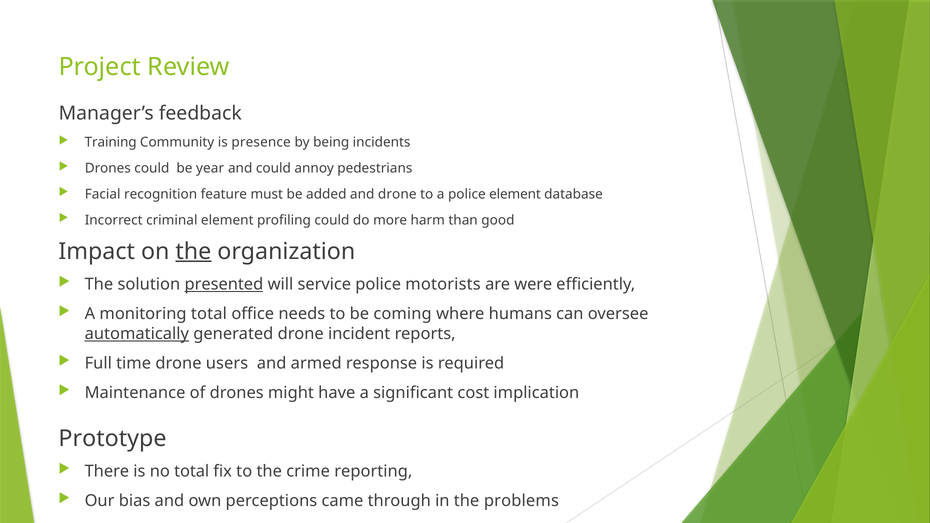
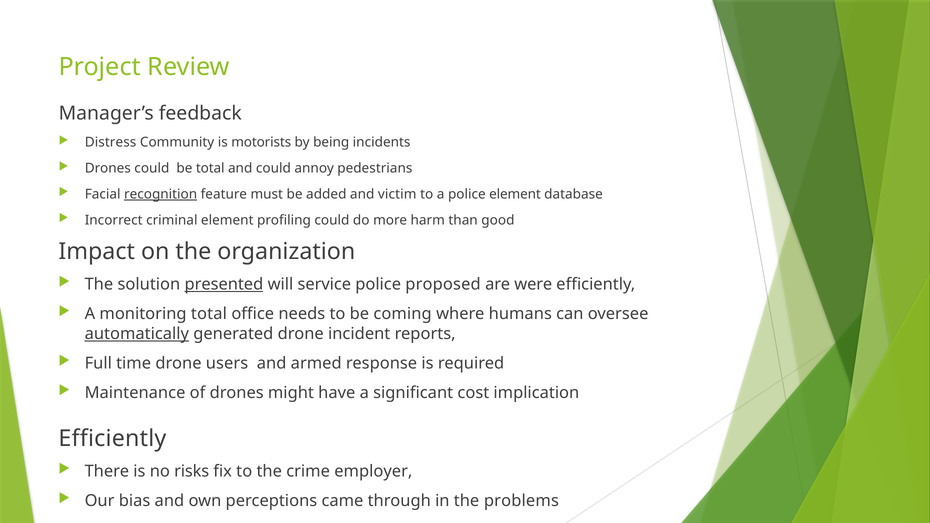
Training: Training -> Distress
presence: presence -> motorists
be year: year -> total
recognition underline: none -> present
and drone: drone -> victim
the at (193, 251) underline: present -> none
motorists: motorists -> proposed
Prototype at (113, 439): Prototype -> Efficiently
no total: total -> risks
reporting: reporting -> employer
